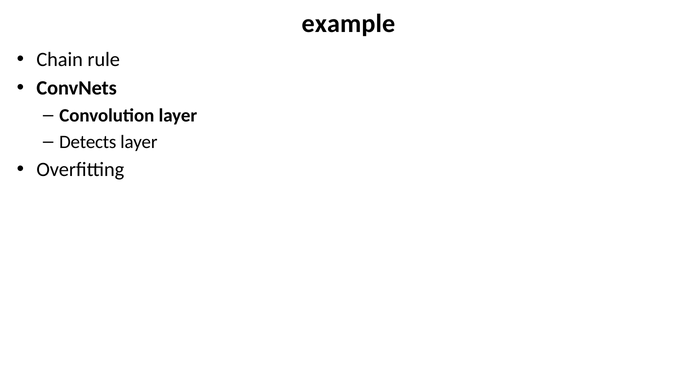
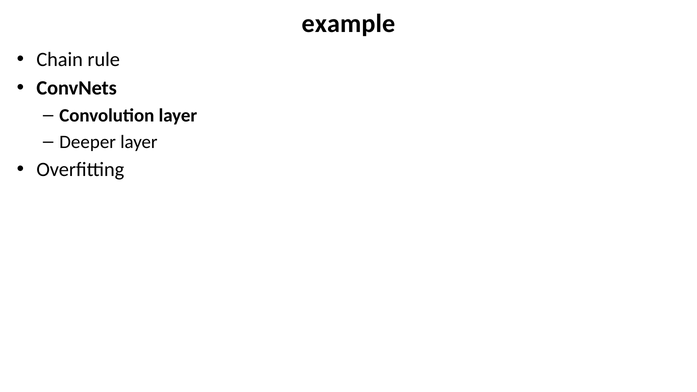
Detects: Detects -> Deeper
